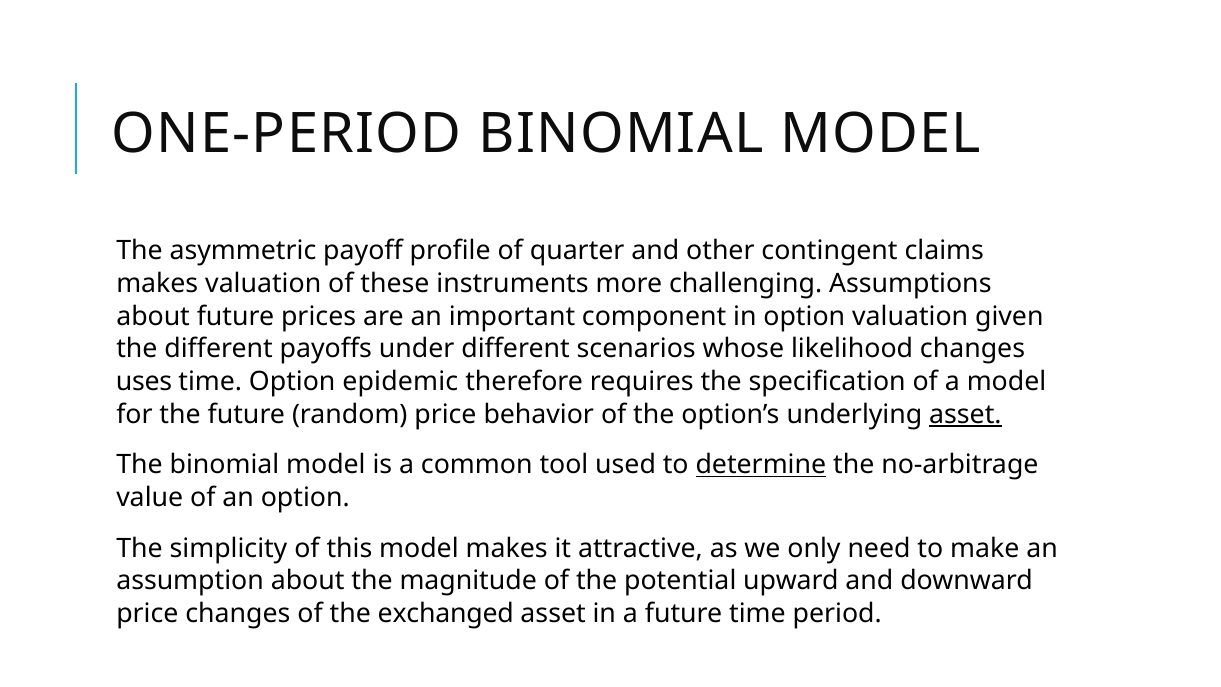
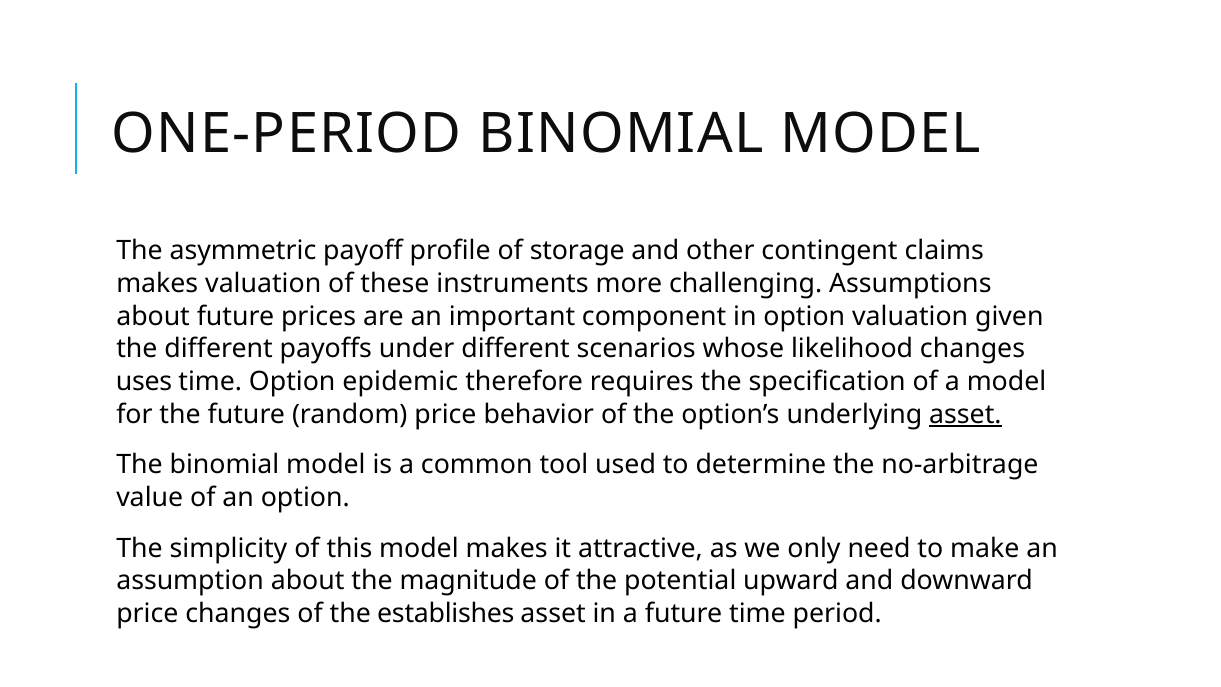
quarter: quarter -> storage
determine underline: present -> none
exchanged: exchanged -> establishes
